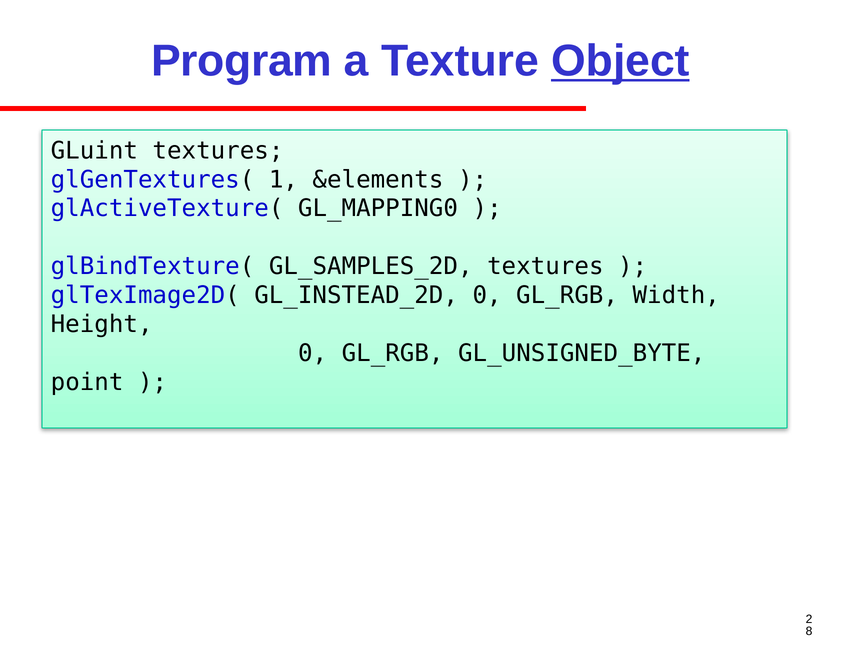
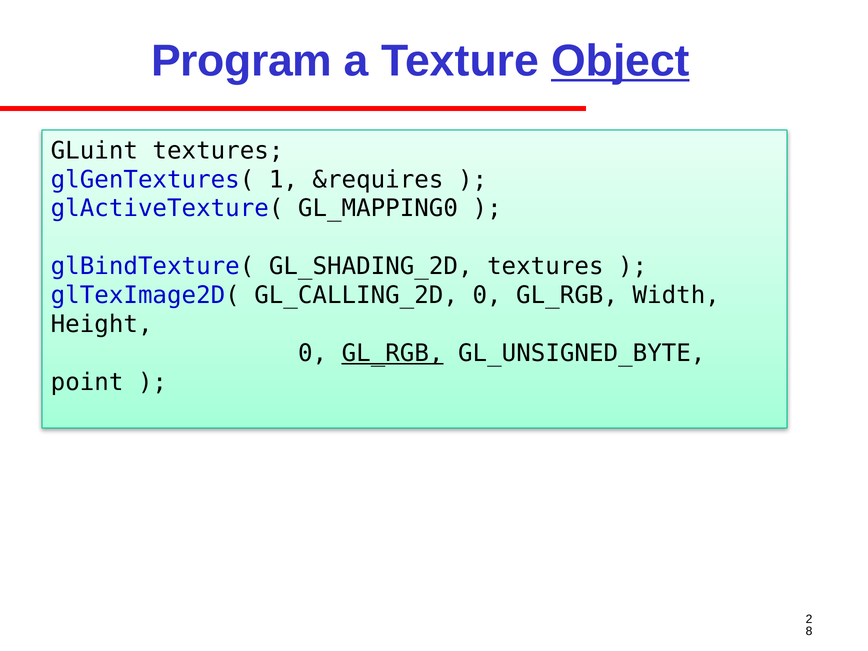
&elements: &elements -> &requires
GL_SAMPLES_2D: GL_SAMPLES_2D -> GL_SHADING_2D
GL_INSTEAD_2D: GL_INSTEAD_2D -> GL_CALLING_2D
GL_RGB at (393, 353) underline: none -> present
